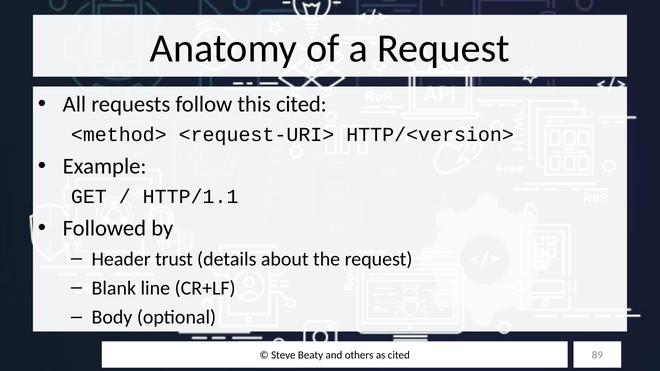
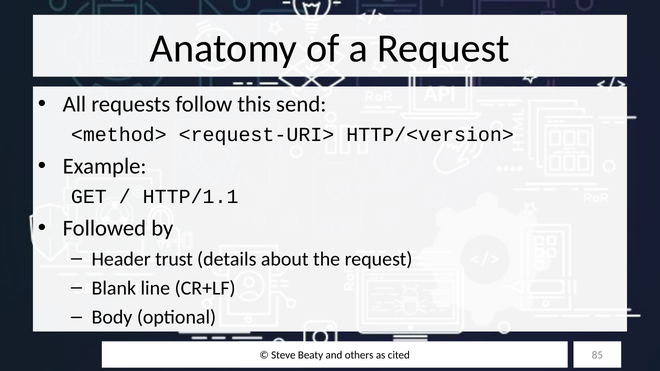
this cited: cited -> send
89: 89 -> 85
